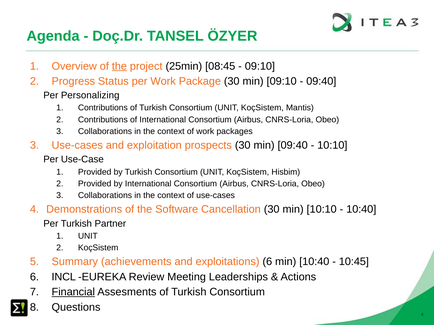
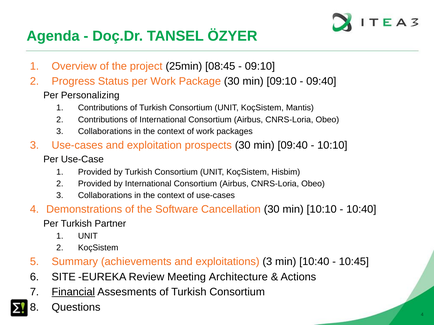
the at (119, 66) underline: present -> none
exploitations 6: 6 -> 3
INCL: INCL -> SITE
Leaderships: Leaderships -> Architecture
